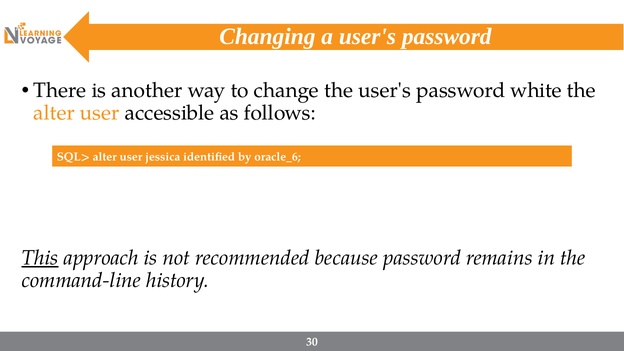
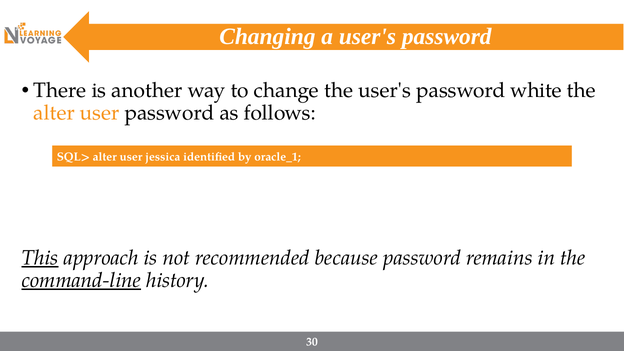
user accessible: accessible -> password
oracle_6: oracle_6 -> oracle_1
command-line underline: none -> present
